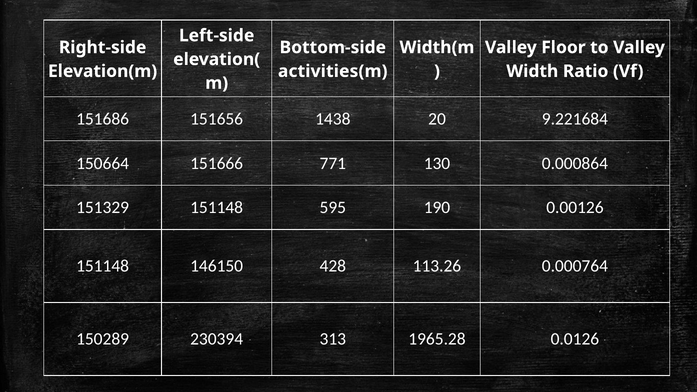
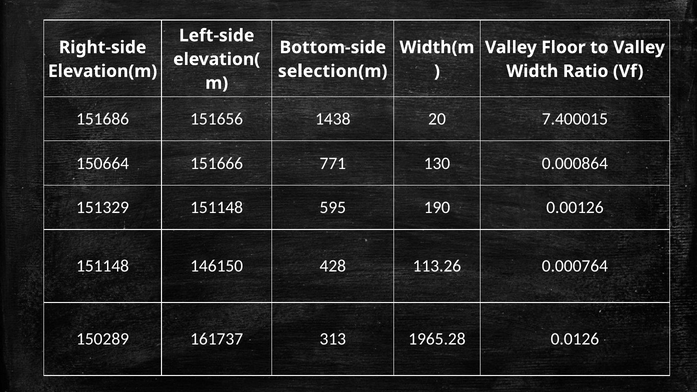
activities(m: activities(m -> selection(m
9.221684: 9.221684 -> 7.400015
230394: 230394 -> 161737
